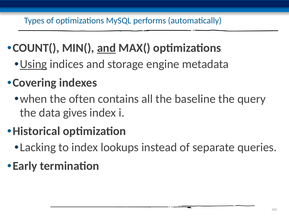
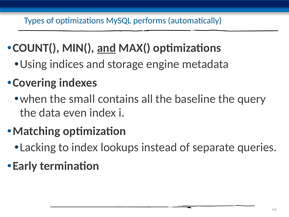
Using underline: present -> none
often: often -> small
gives: gives -> even
Historical: Historical -> Matching
